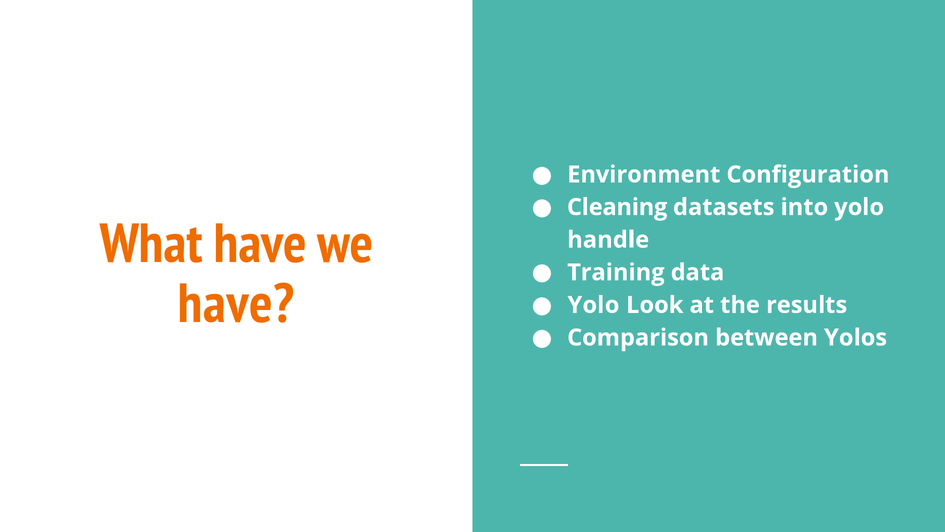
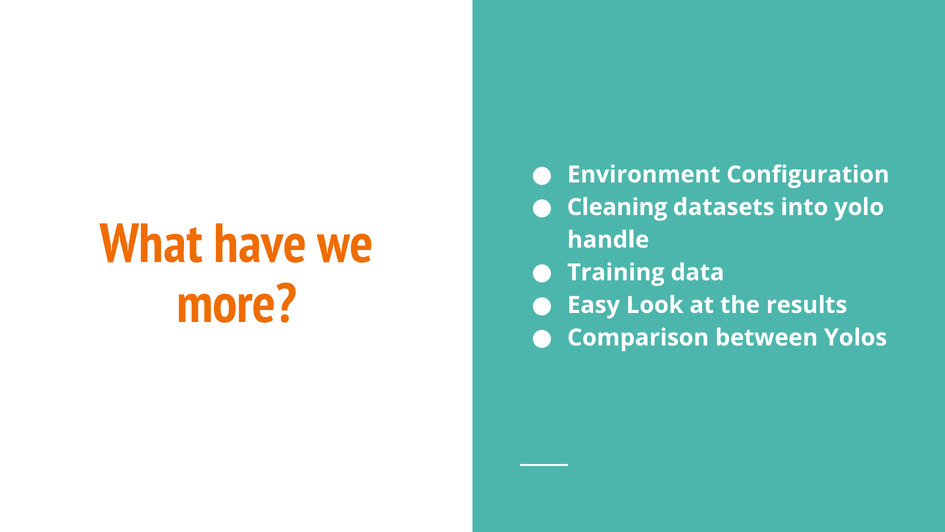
have at (236, 304): have -> more
Yolo at (593, 305): Yolo -> Easy
